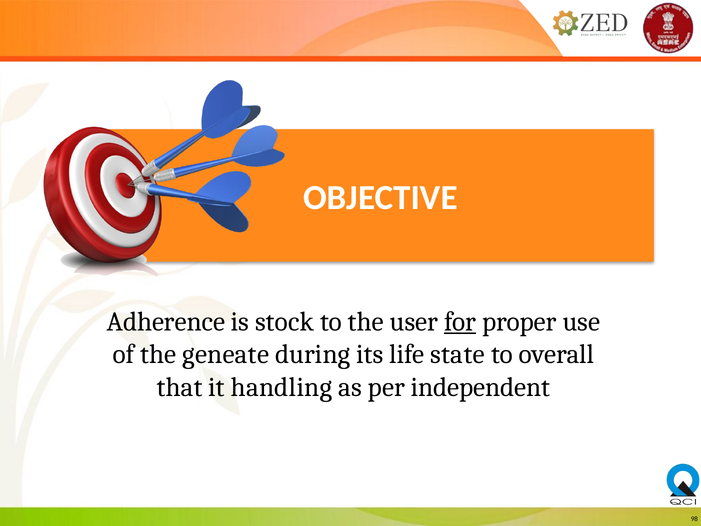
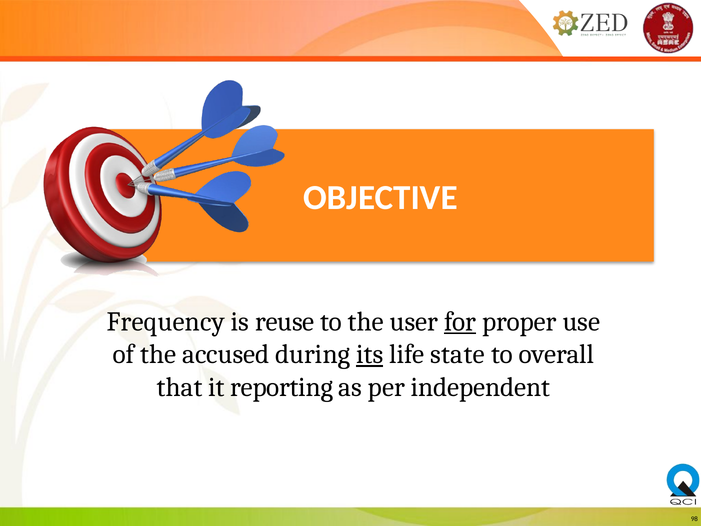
Adherence: Adherence -> Frequency
stock: stock -> reuse
geneate: geneate -> accused
its underline: none -> present
handling: handling -> reporting
